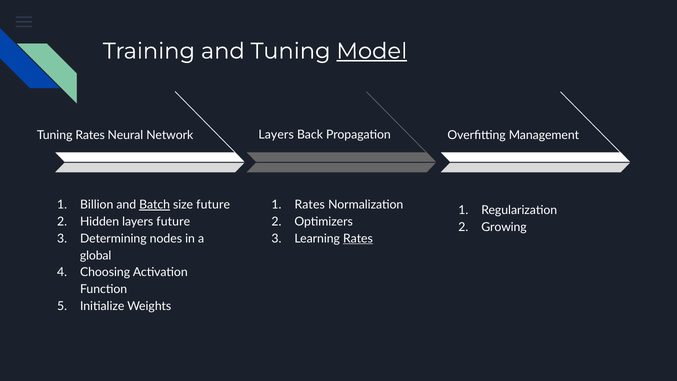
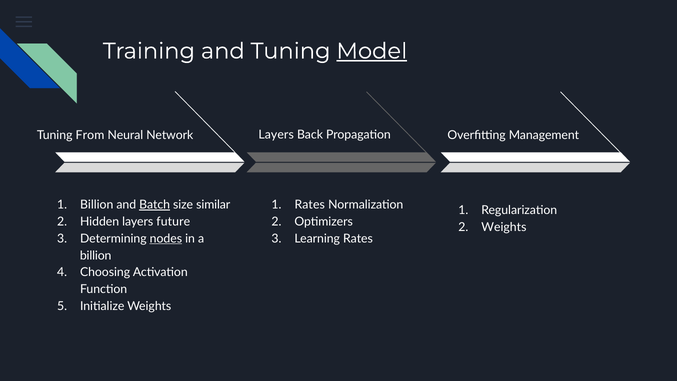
Tuning Rates: Rates -> From
size future: future -> similar
Growing at (504, 227): Growing -> Weights
nodes underline: none -> present
Rates at (358, 238) underline: present -> none
global at (96, 255): global -> billion
